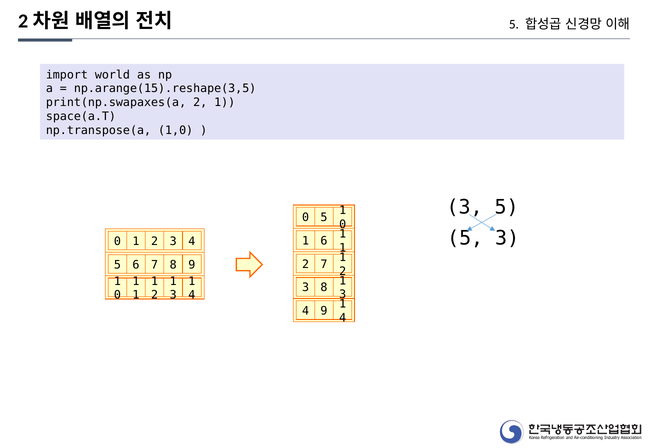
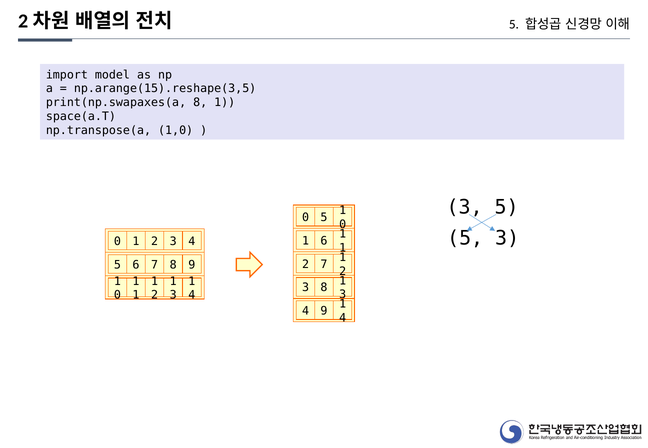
world: world -> model
print(np.swapaxes(a 2: 2 -> 8
